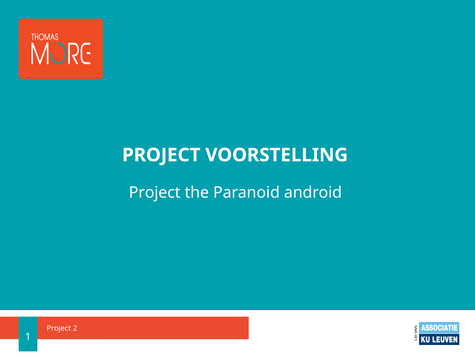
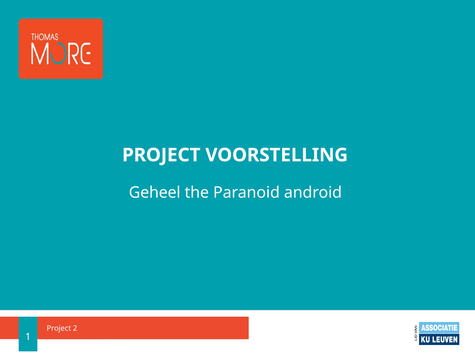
Project at (155, 192): Project -> Geheel
